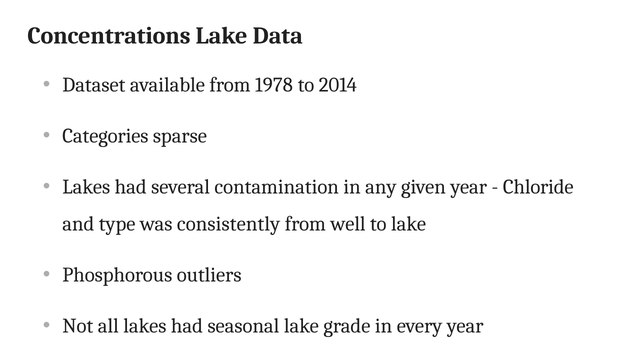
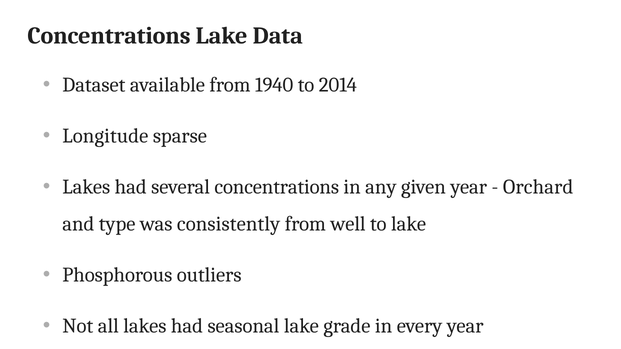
1978: 1978 -> 1940
Categories: Categories -> Longitude
several contamination: contamination -> concentrations
Chloride: Chloride -> Orchard
